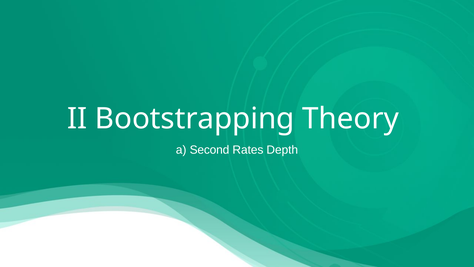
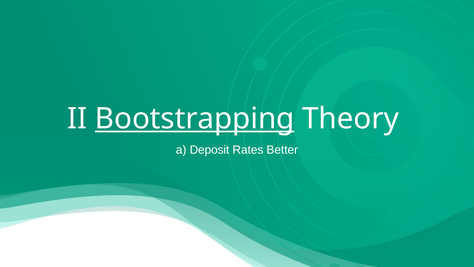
Bootstrapping underline: none -> present
Second: Second -> Deposit
Depth: Depth -> Better
